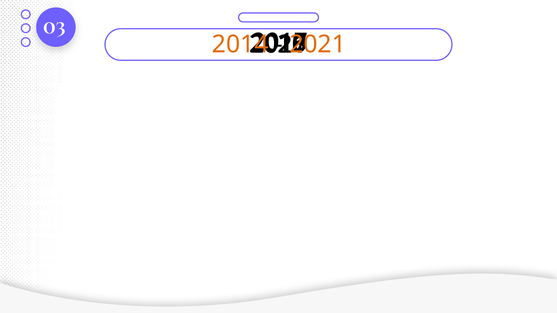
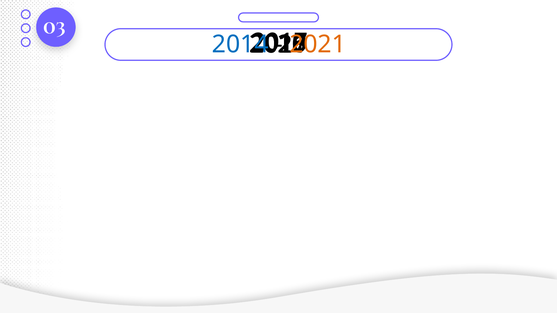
2014 colour: orange -> blue
